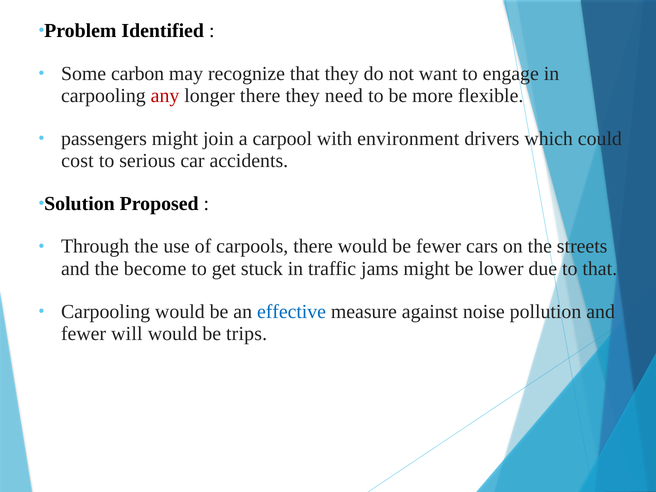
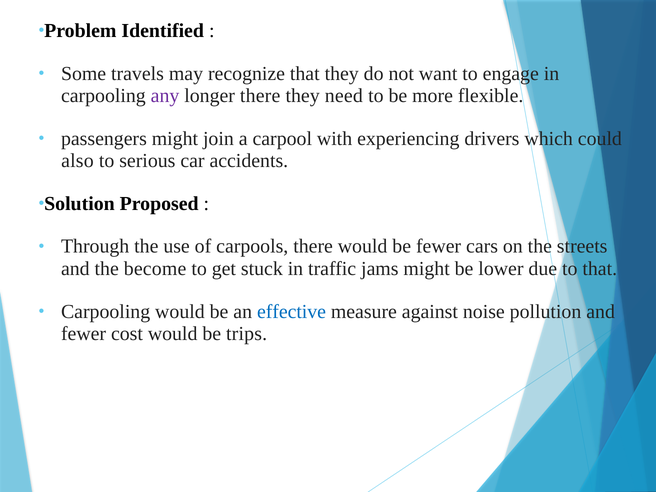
carbon: carbon -> travels
any colour: red -> purple
environment: environment -> experiencing
cost: cost -> also
will: will -> cost
